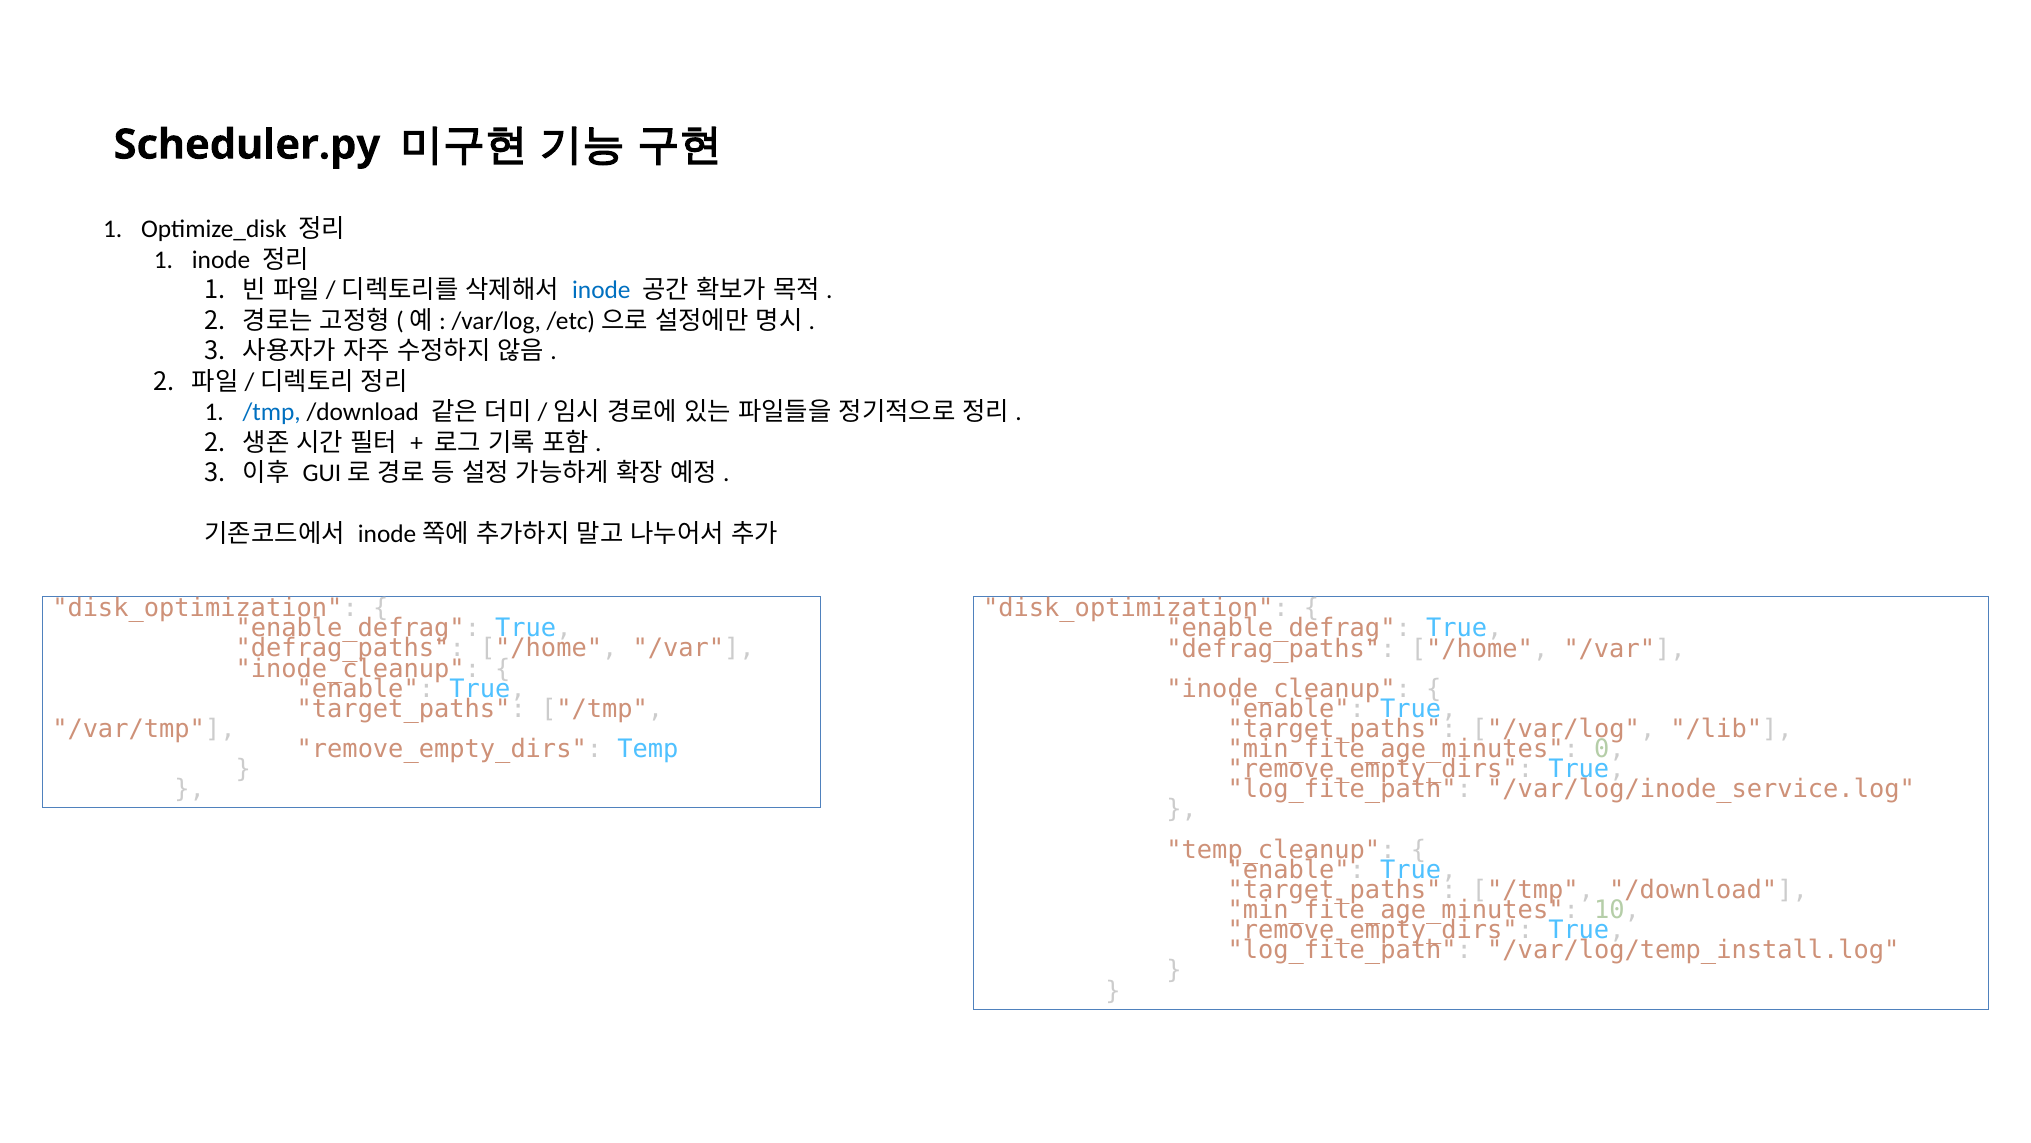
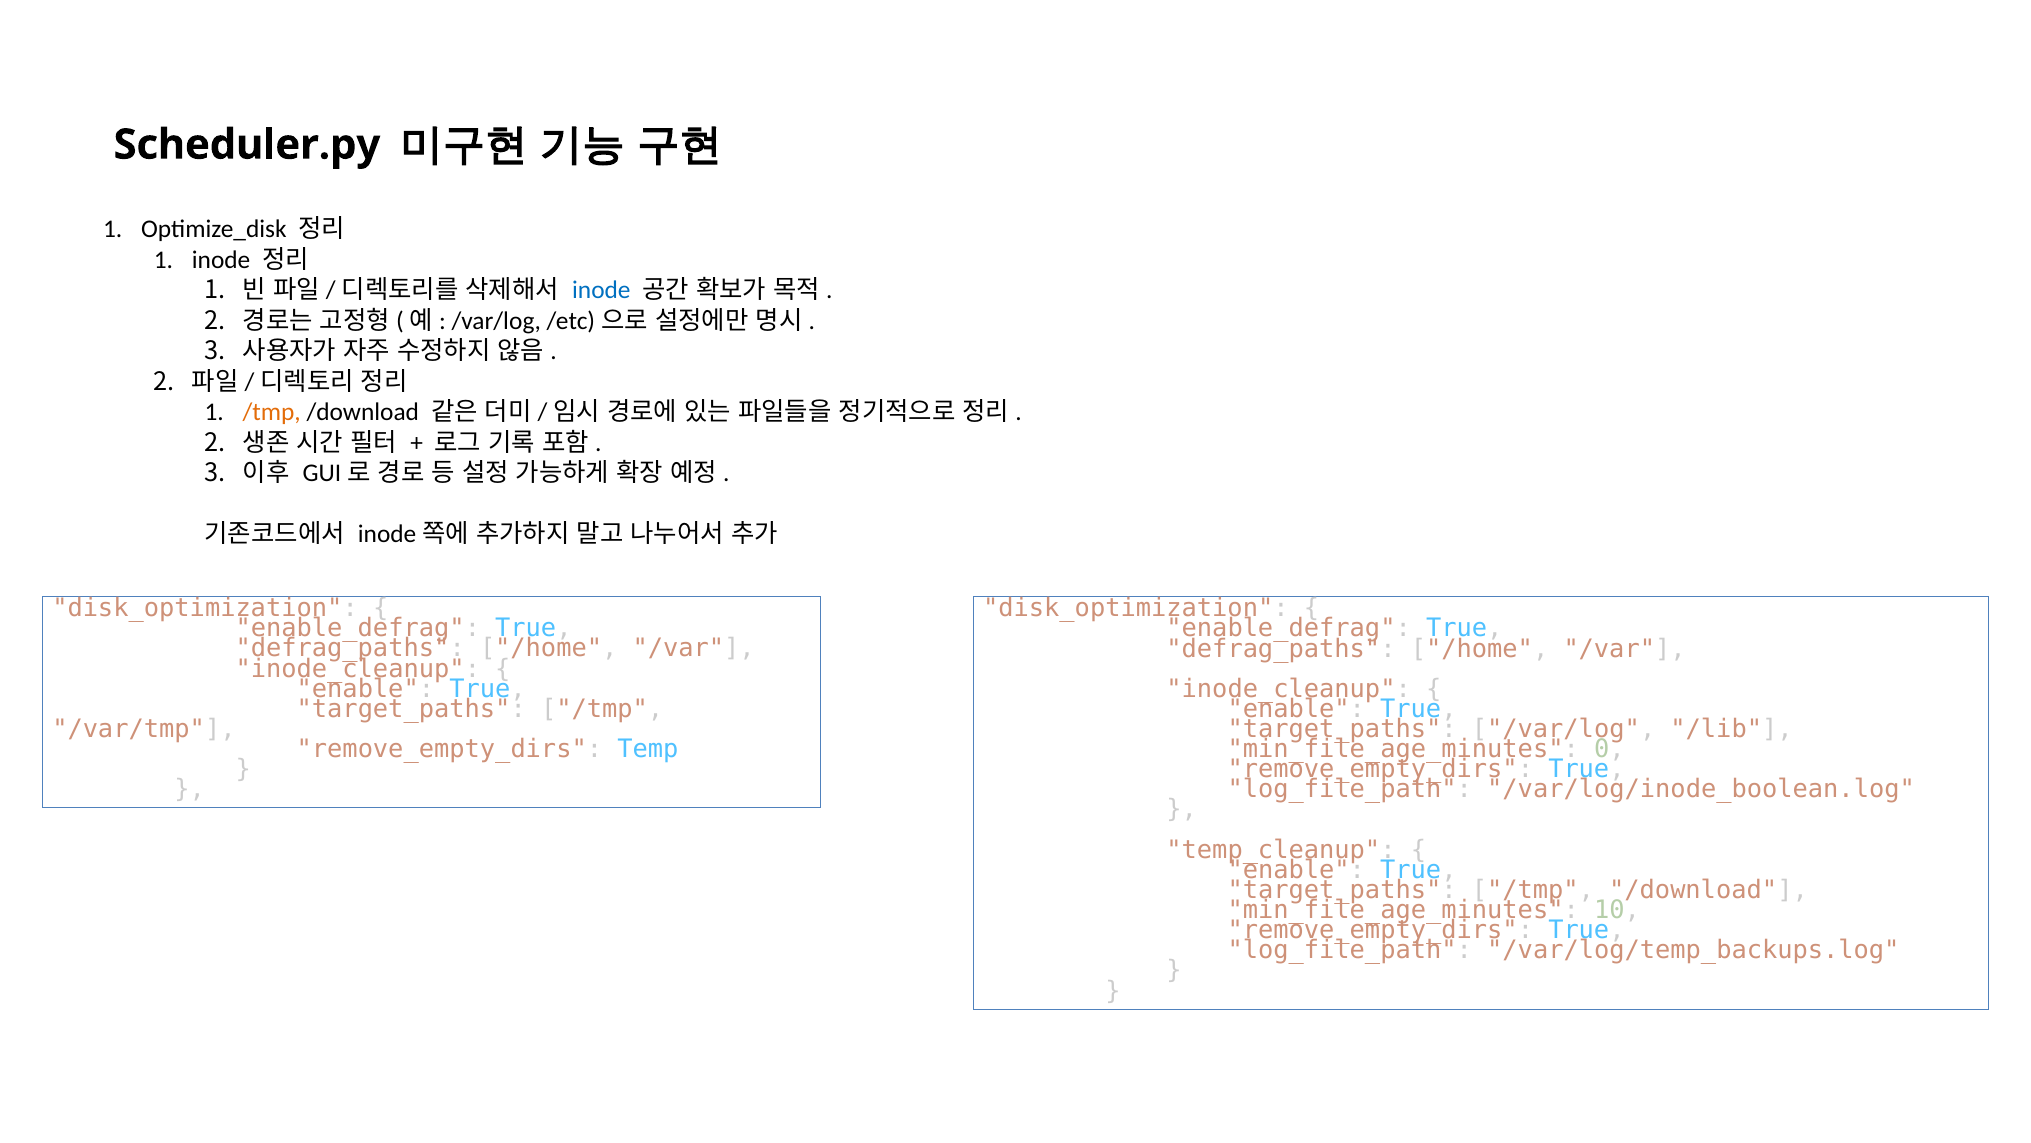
/tmp at (272, 412) colour: blue -> orange
/var/log/inode_service.log: /var/log/inode_service.log -> /var/log/inode_boolean.log
/var/log/temp_install.log: /var/log/temp_install.log -> /var/log/temp_backups.log
